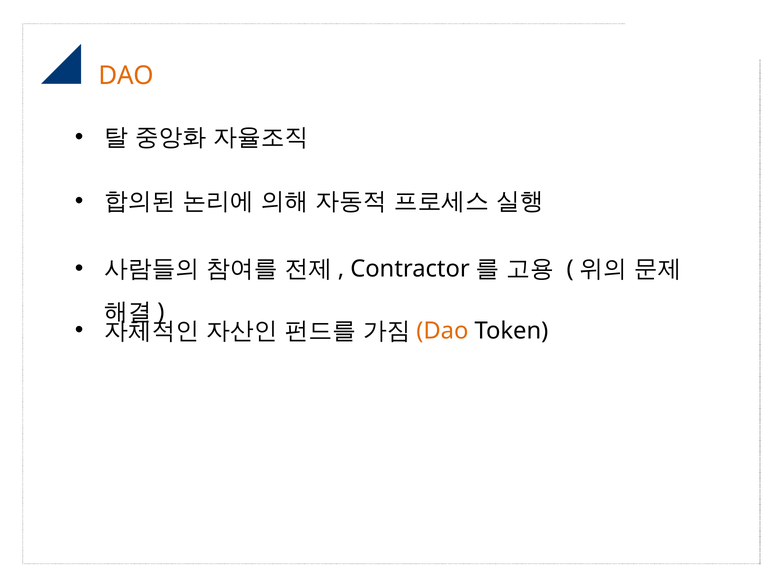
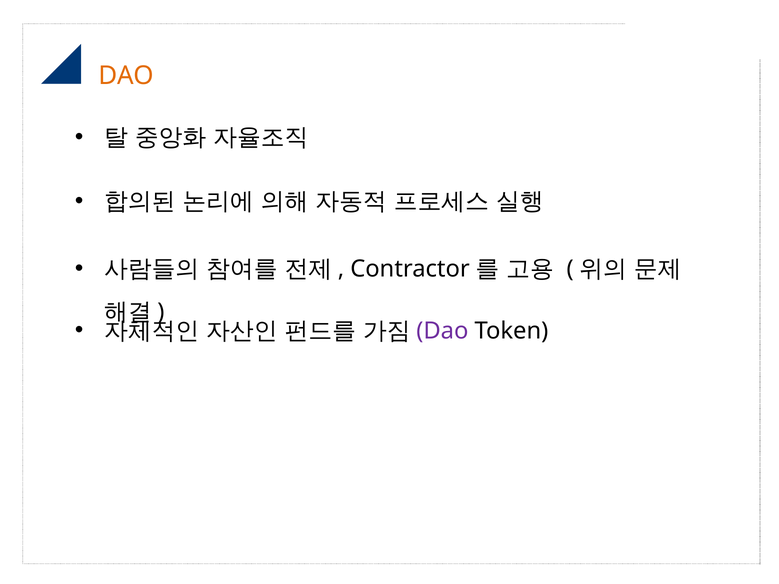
Dao at (442, 331) colour: orange -> purple
